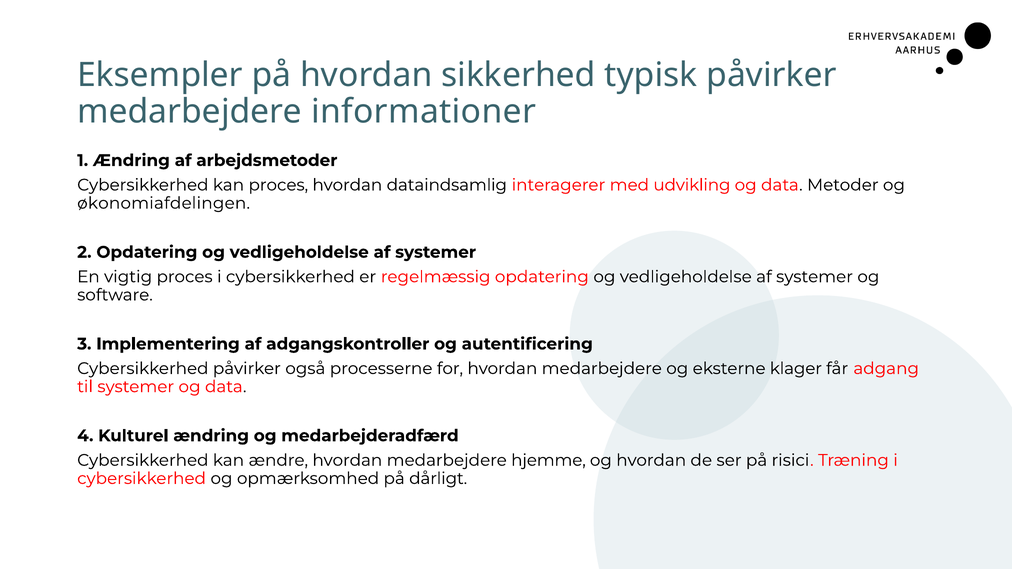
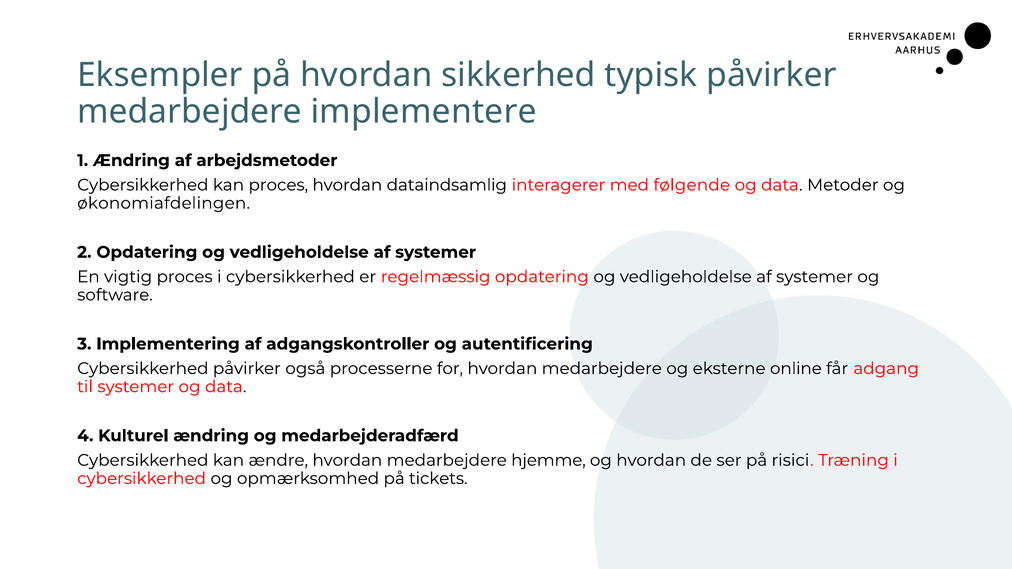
informationer: informationer -> implementere
udvikling: udvikling -> følgende
klager: klager -> online
dårligt: dårligt -> tickets
